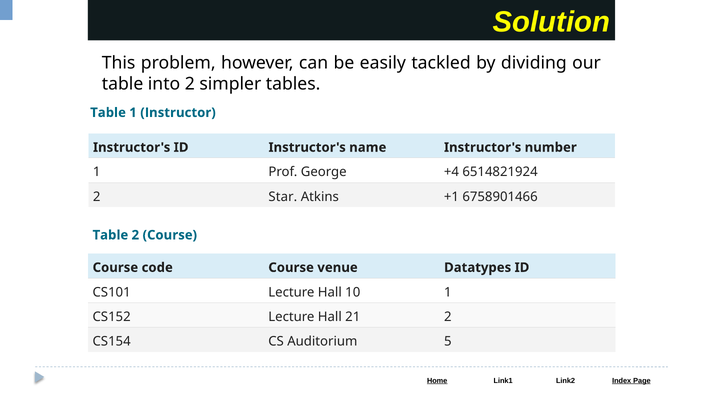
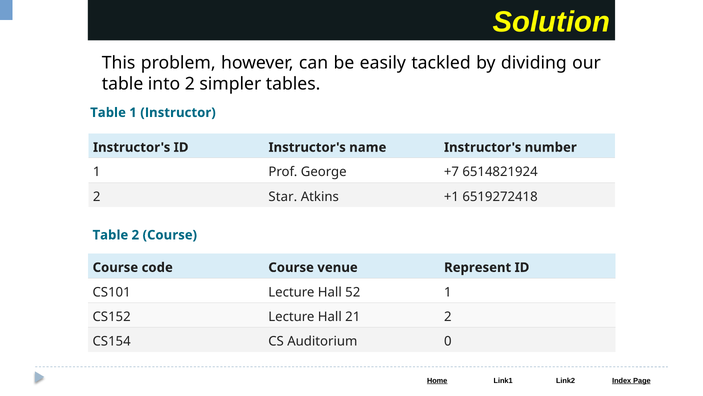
+4: +4 -> +7
6758901466: 6758901466 -> 6519272418
Datatypes: Datatypes -> Represent
10: 10 -> 52
5: 5 -> 0
